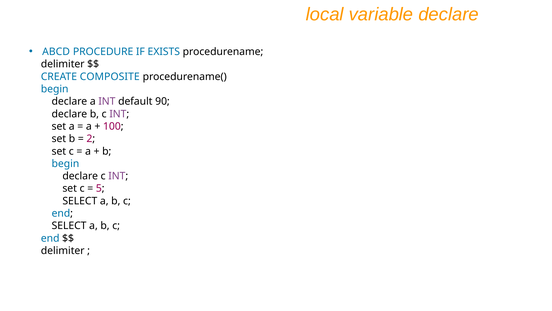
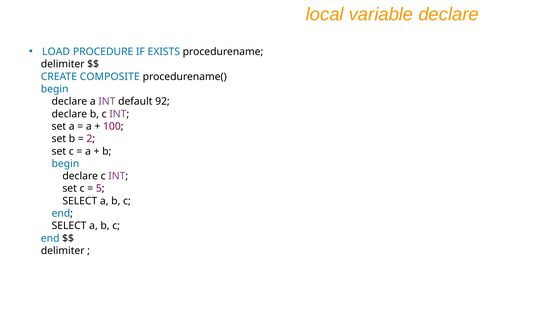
ABCD: ABCD -> LOAD
90: 90 -> 92
